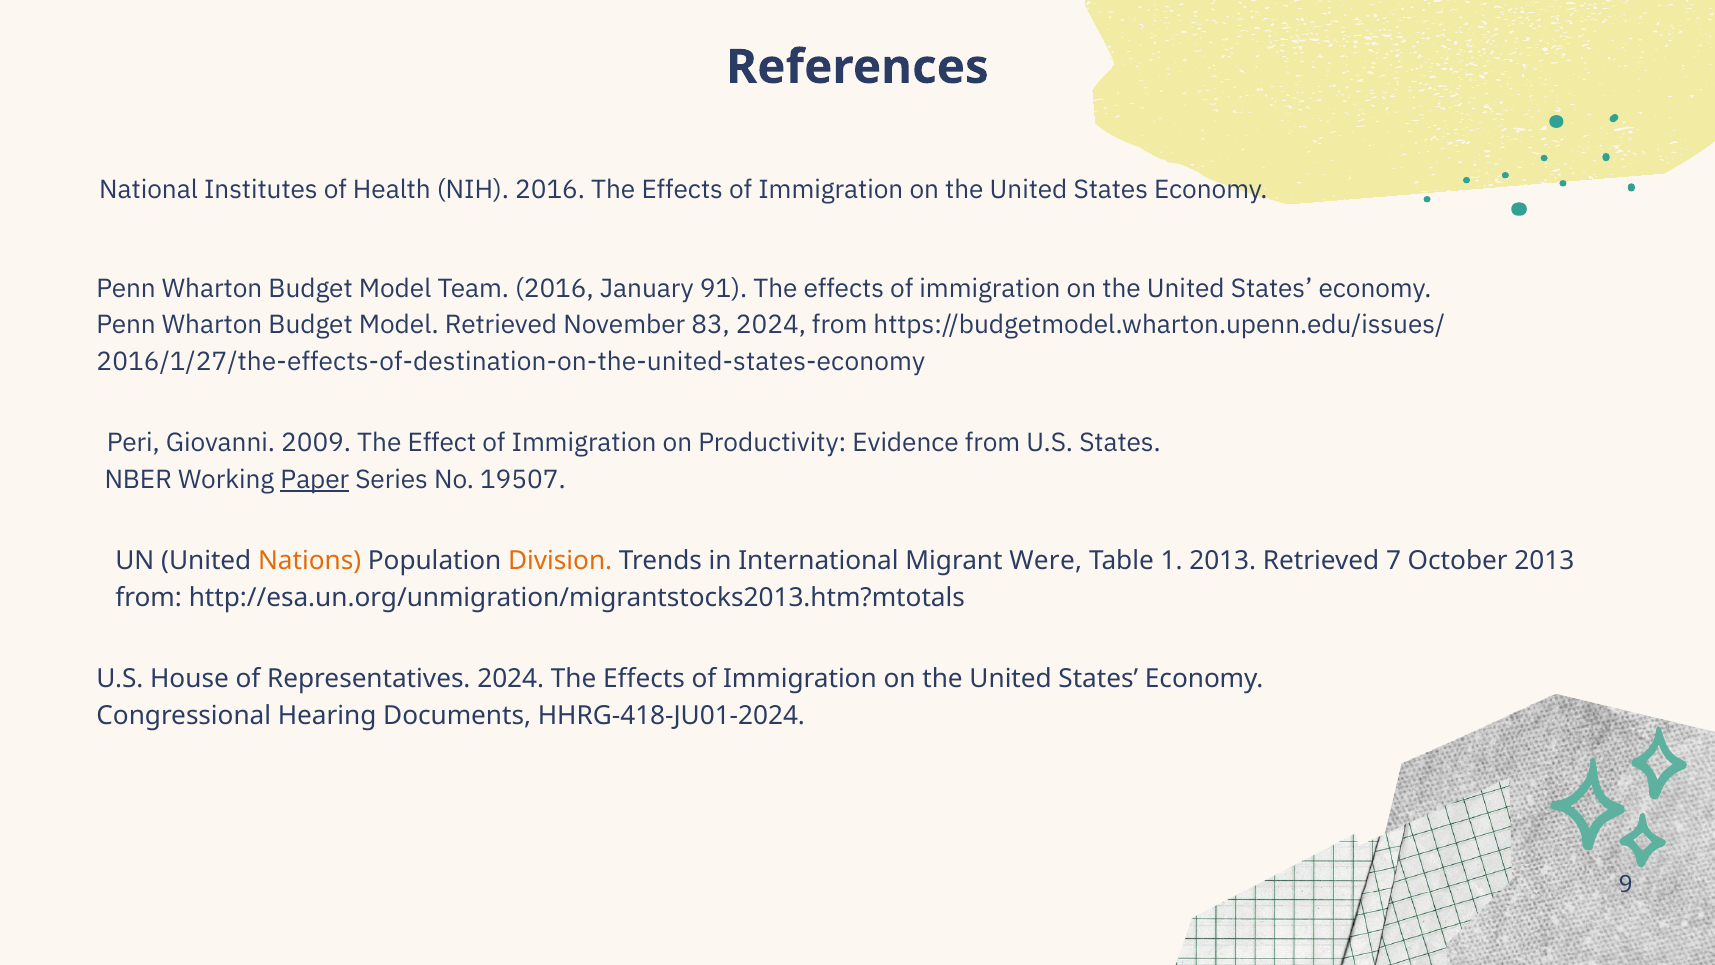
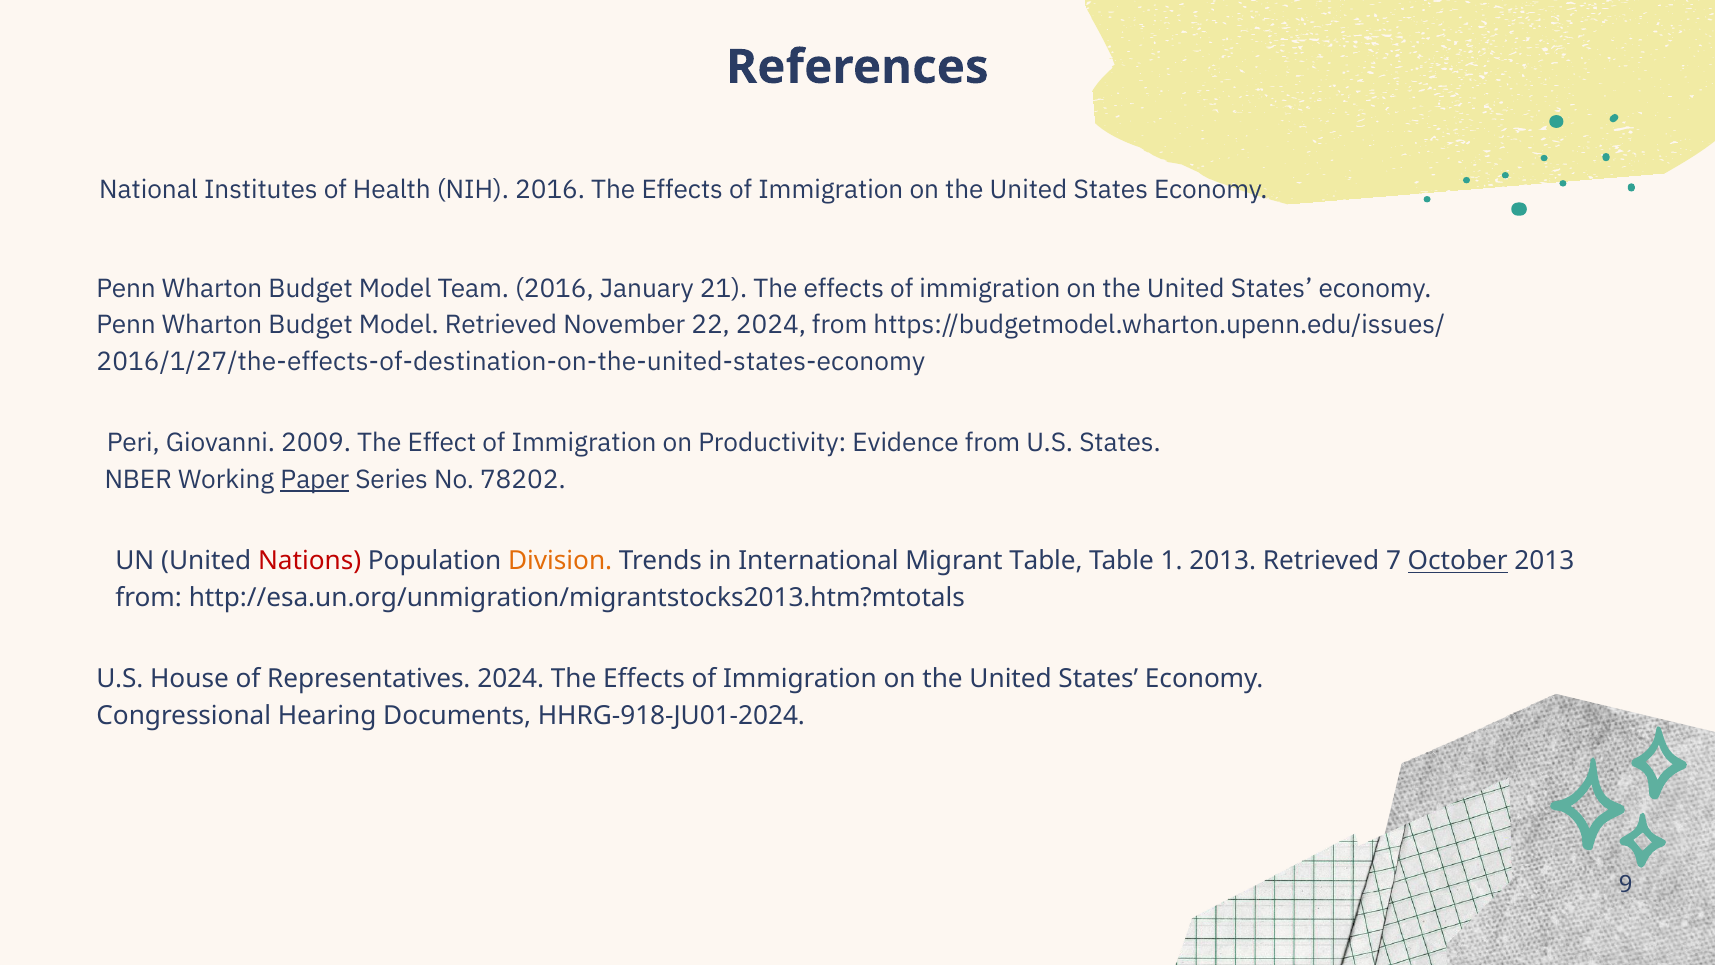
91: 91 -> 21
83: 83 -> 22
19507: 19507 -> 78202
Nations colour: orange -> red
Migrant Were: Were -> Table
October underline: none -> present
HHRG-418-JU01-2024: HHRG-418-JU01-2024 -> HHRG-918-JU01-2024
